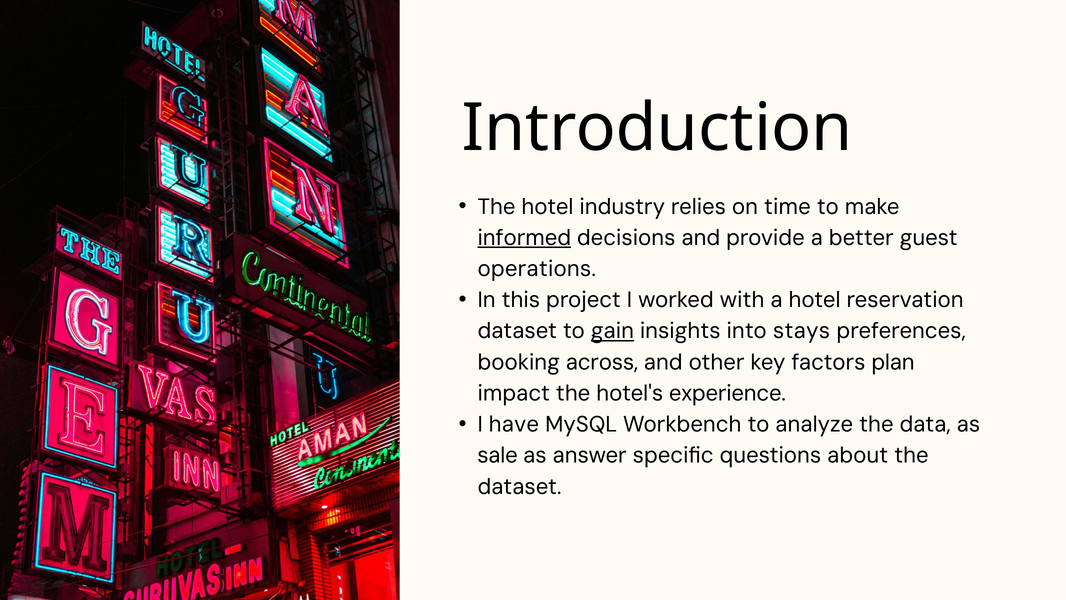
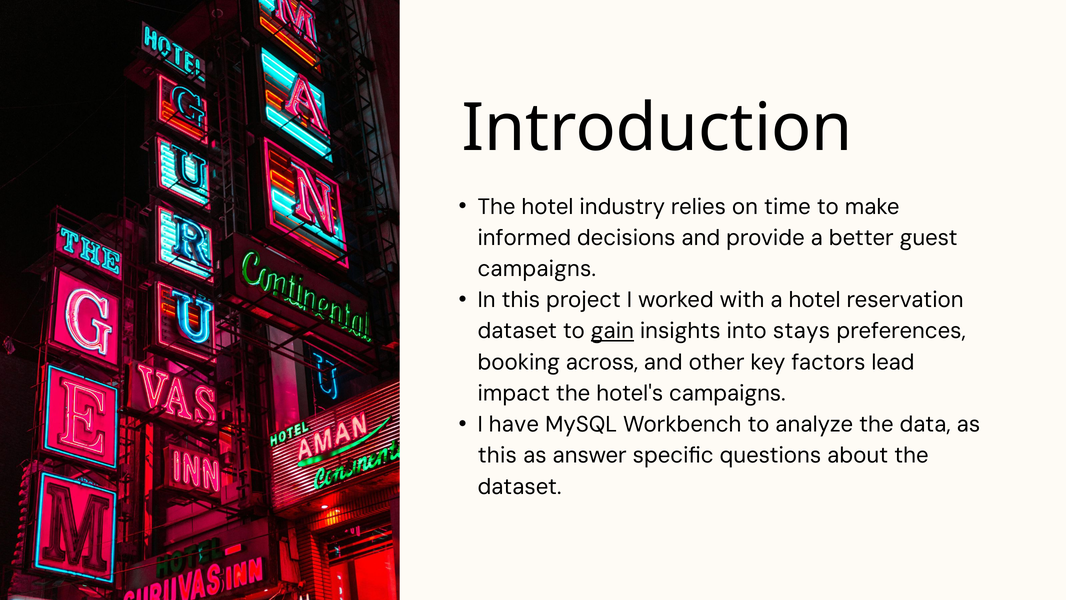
informed underline: present -> none
operations at (537, 269): operations -> campaigns
plan: plan -> lead
hotel's experience: experience -> campaigns
sale at (497, 455): sale -> this
